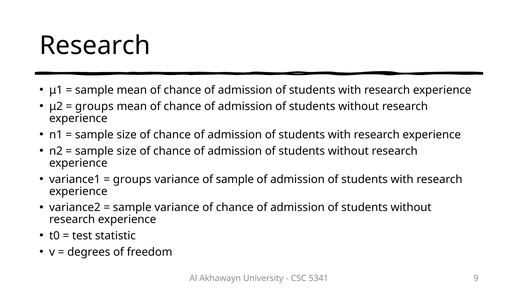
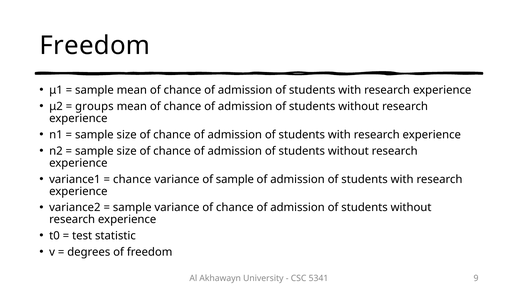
Research at (95, 45): Research -> Freedom
groups at (132, 179): groups -> chance
